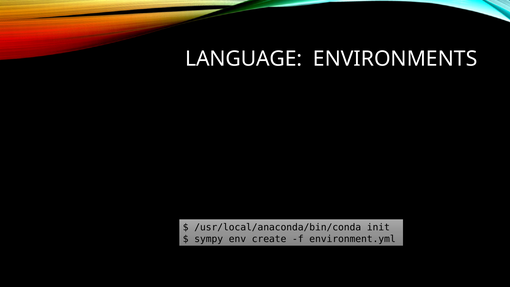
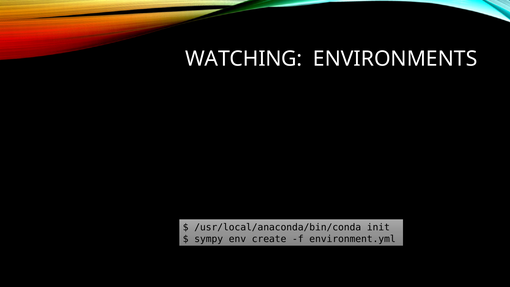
LANGUAGE: LANGUAGE -> WATCHING
